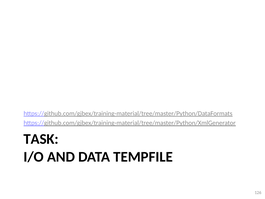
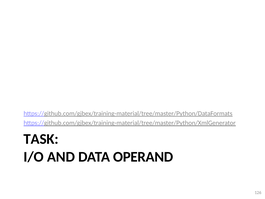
TEMPFILE: TEMPFILE -> OPERAND
